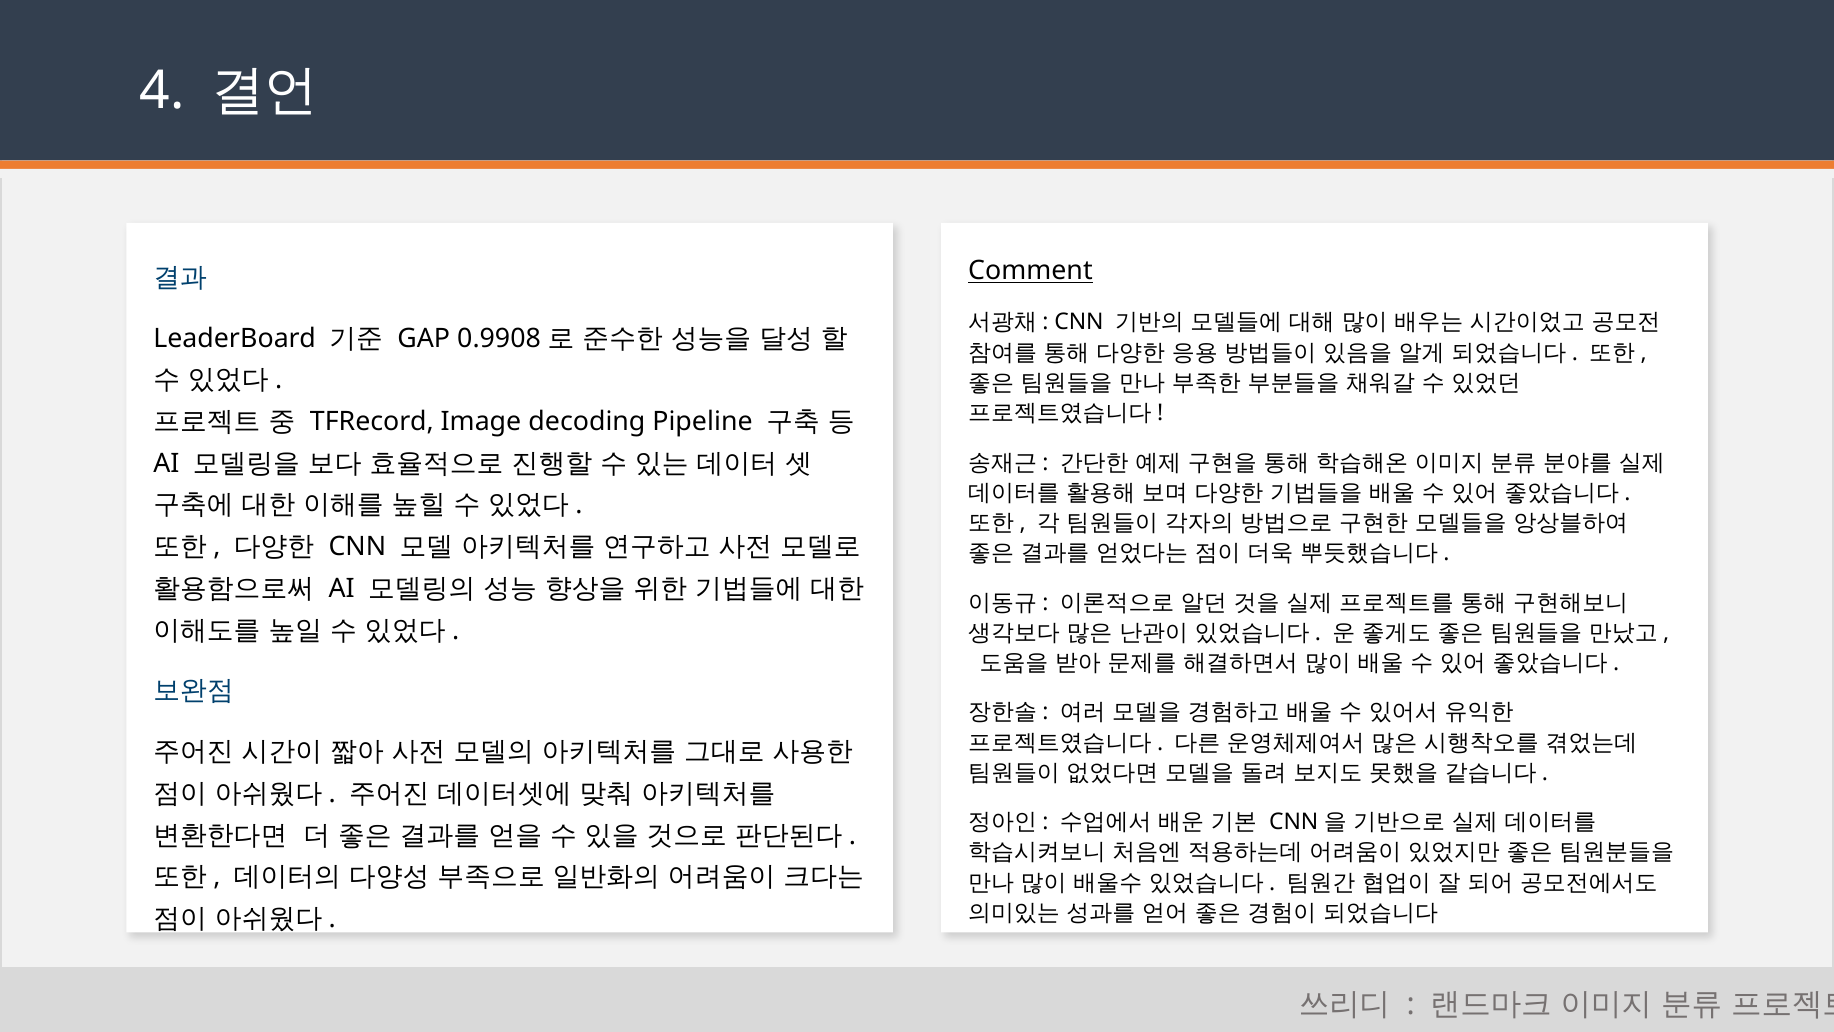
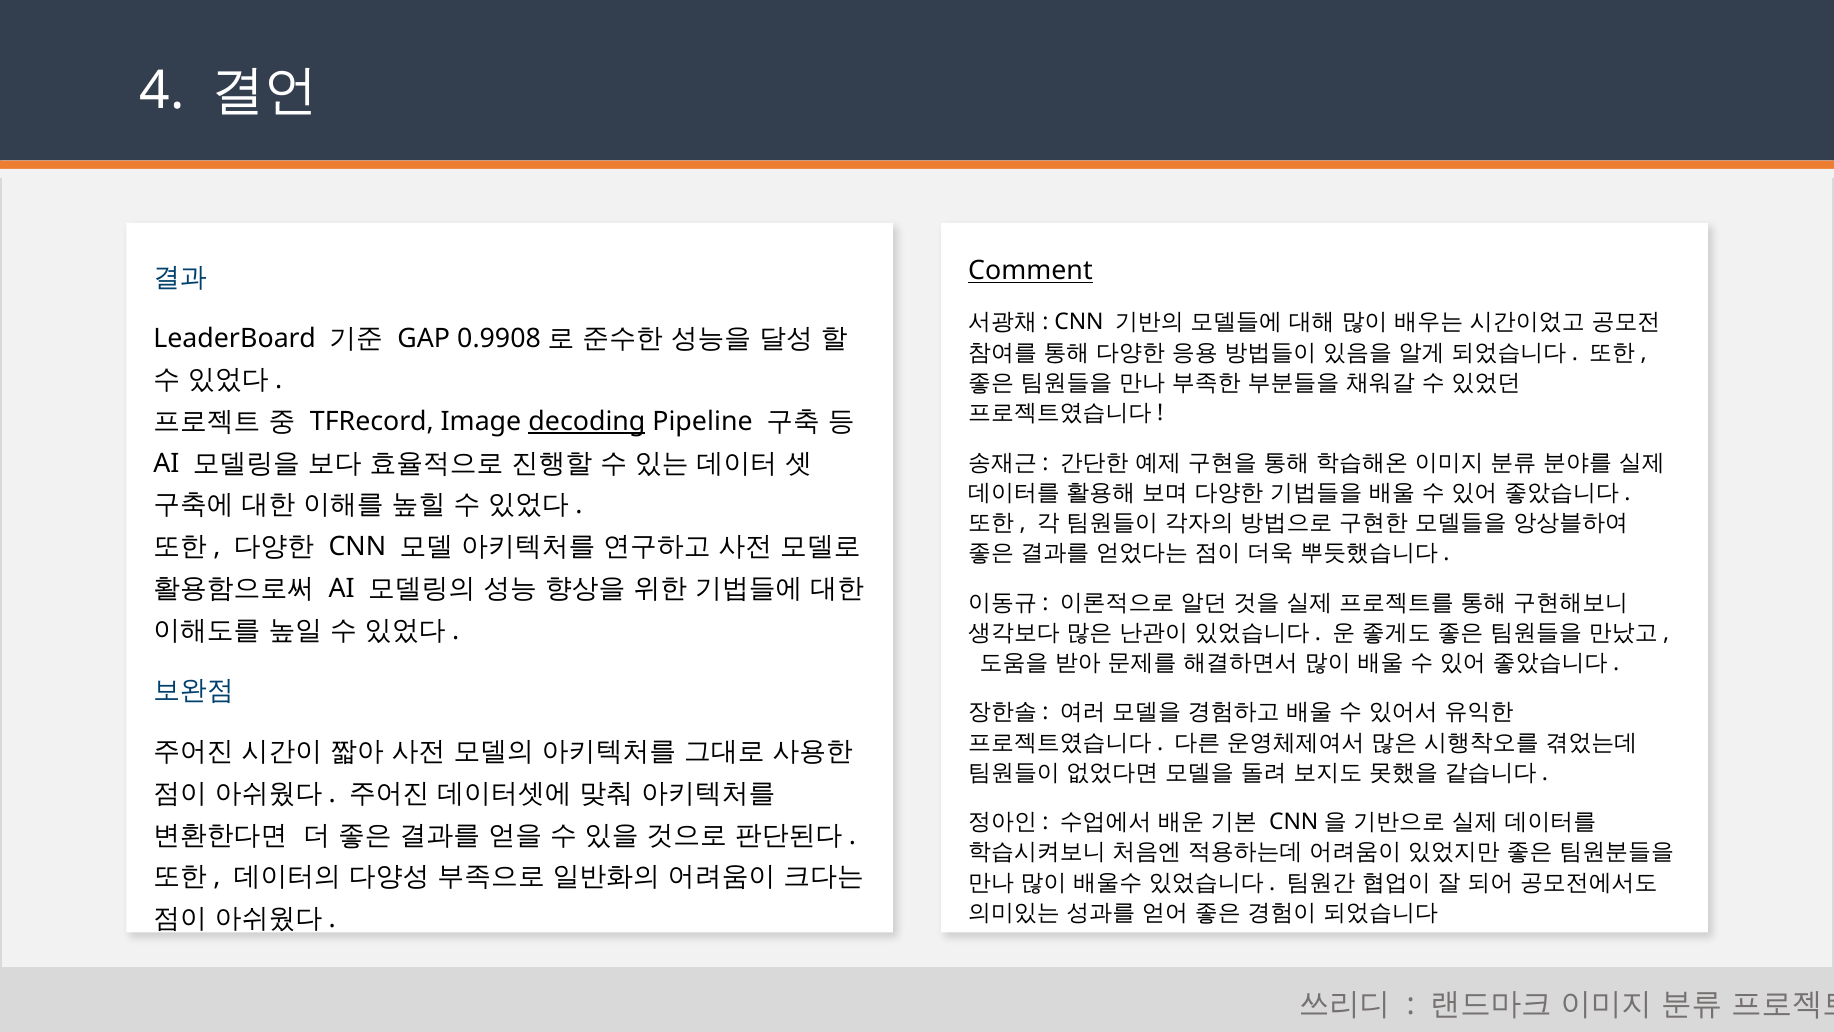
decoding underline: none -> present
